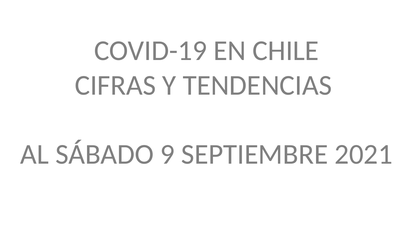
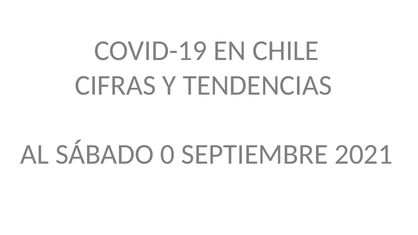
9: 9 -> 0
